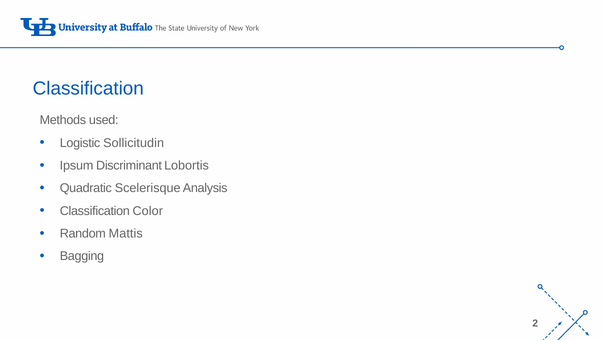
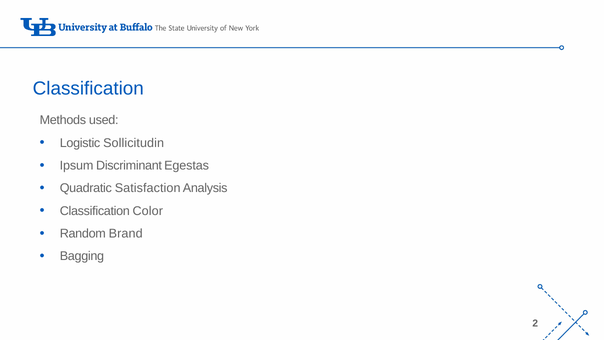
Lobortis: Lobortis -> Egestas
Scelerisque: Scelerisque -> Satisfaction
Mattis: Mattis -> Brand
